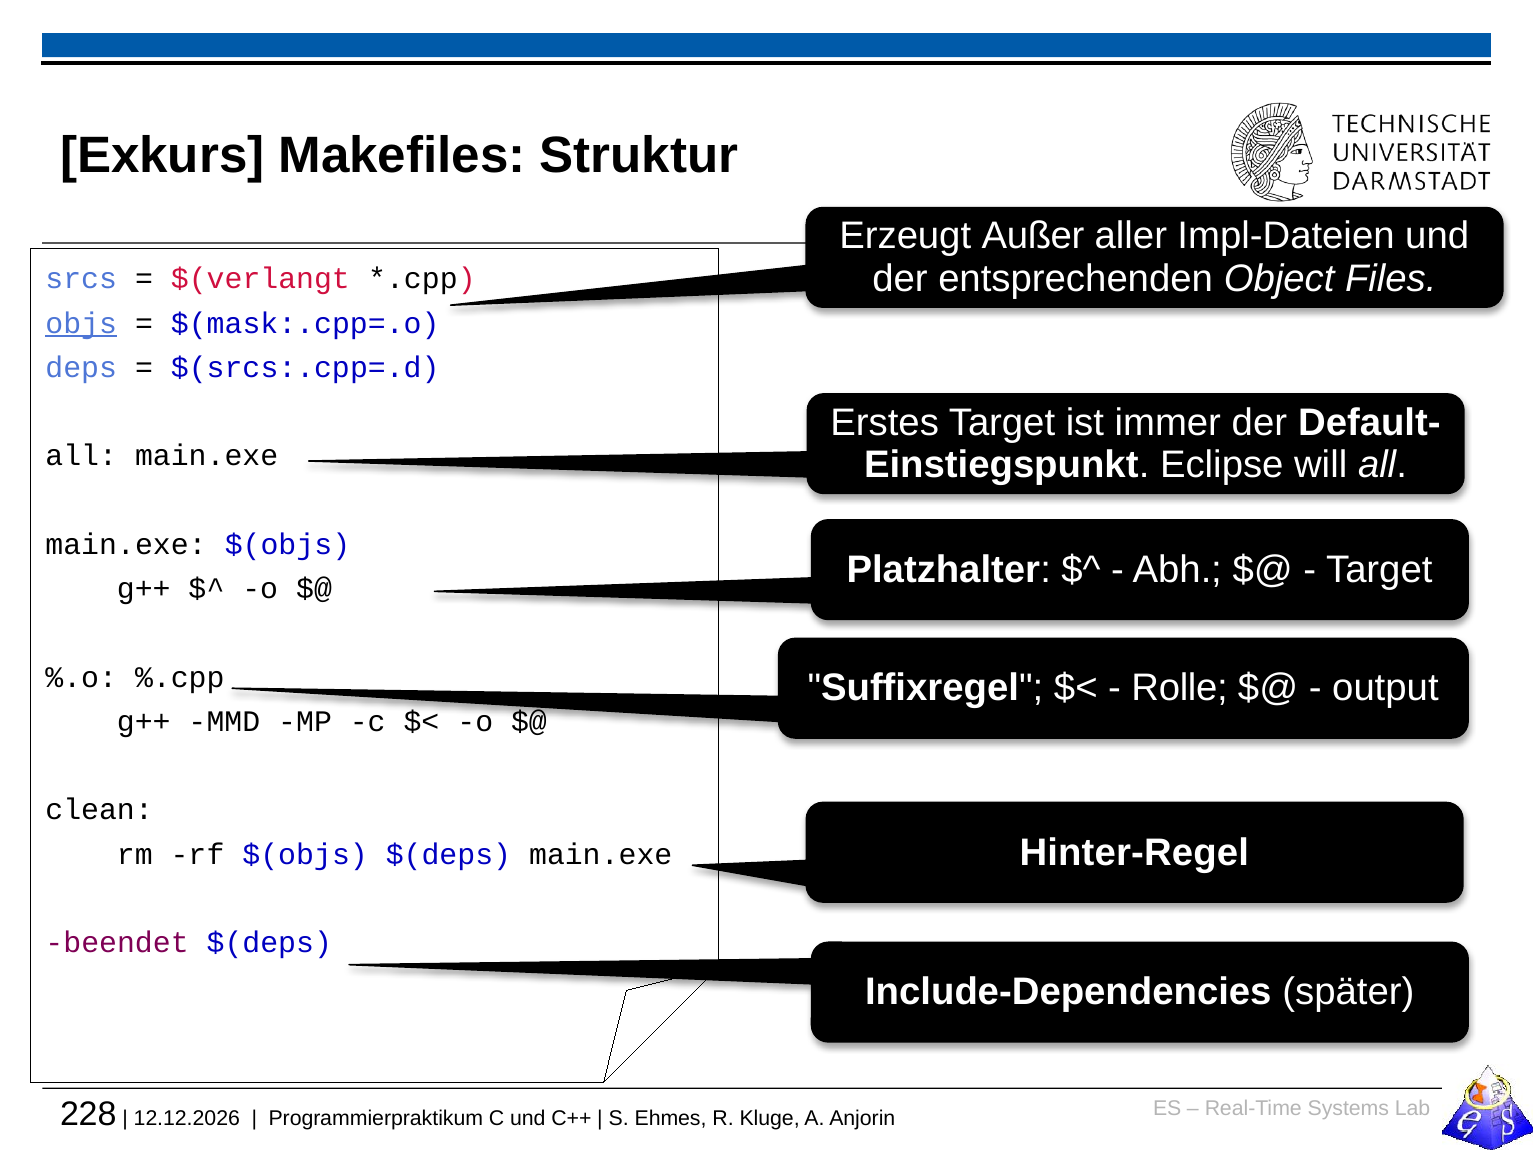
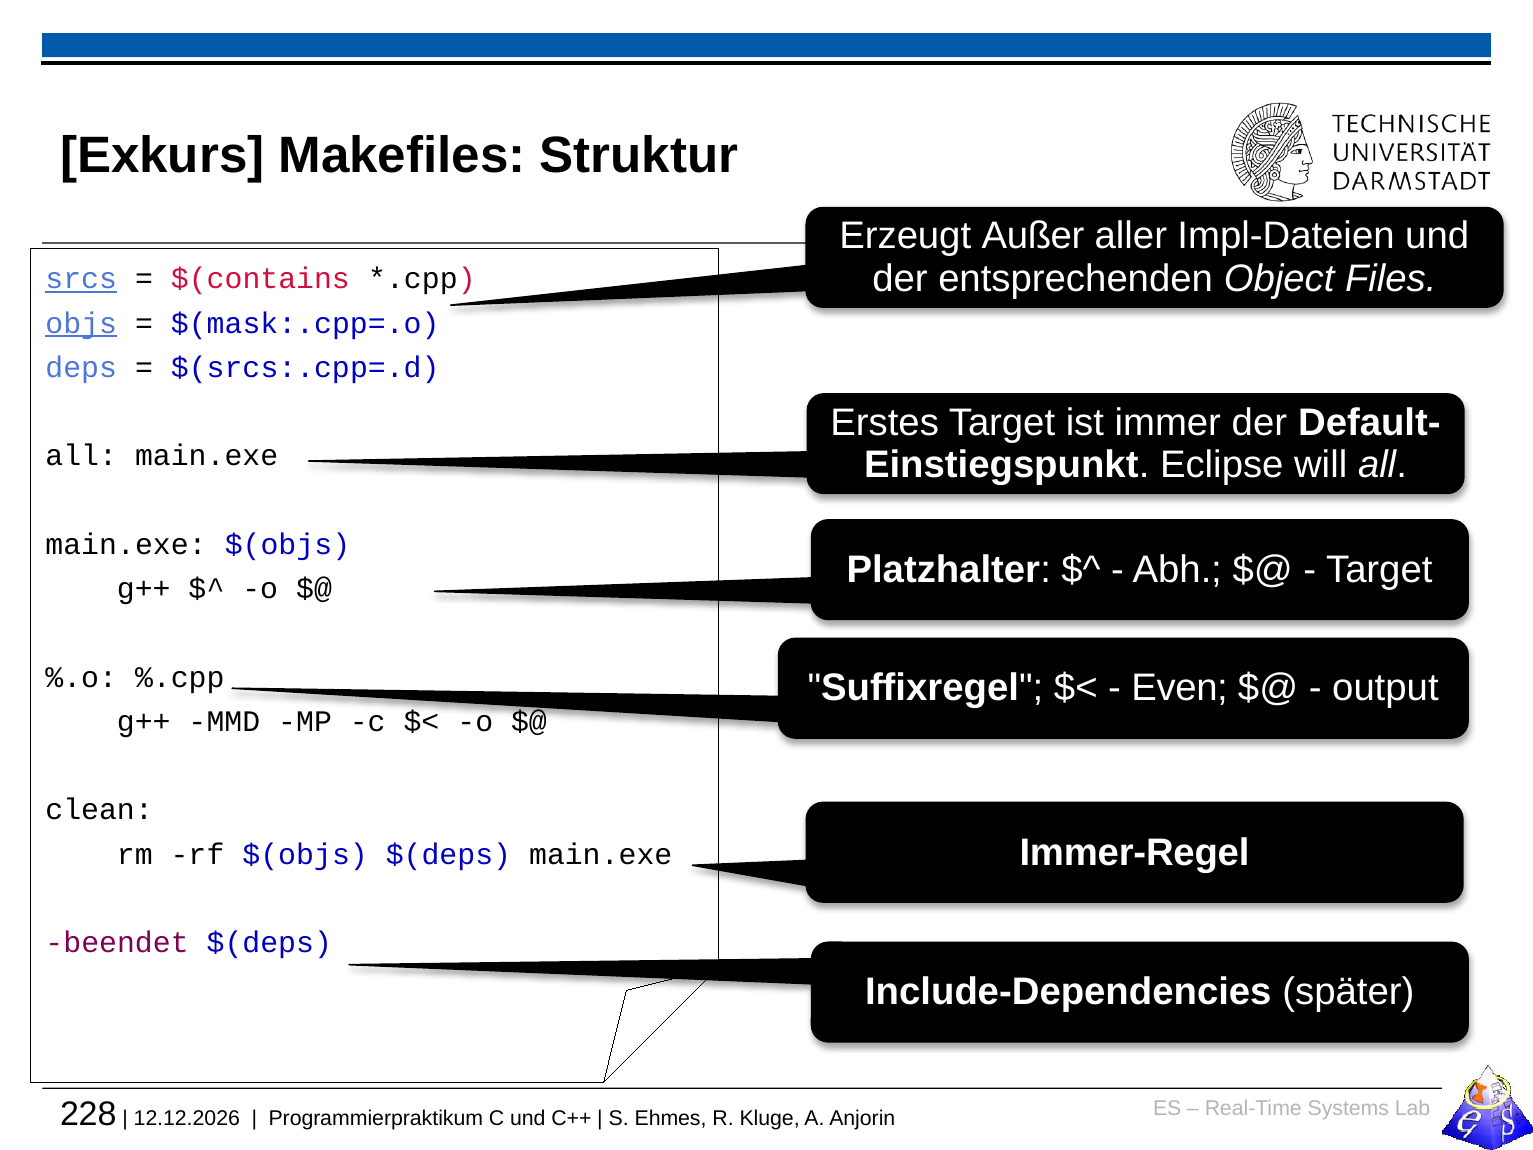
srcs underline: none -> present
$(verlangt: $(verlangt -> $(contains
Rolle: Rolle -> Even
Hinter-Regel: Hinter-Regel -> Immer-Regel
